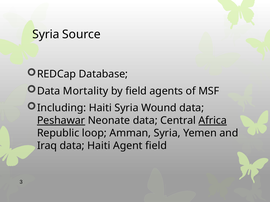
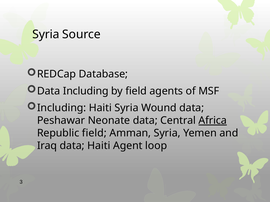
Data Mortality: Mortality -> Including
Peshawar underline: present -> none
Republic loop: loop -> field
Agent field: field -> loop
